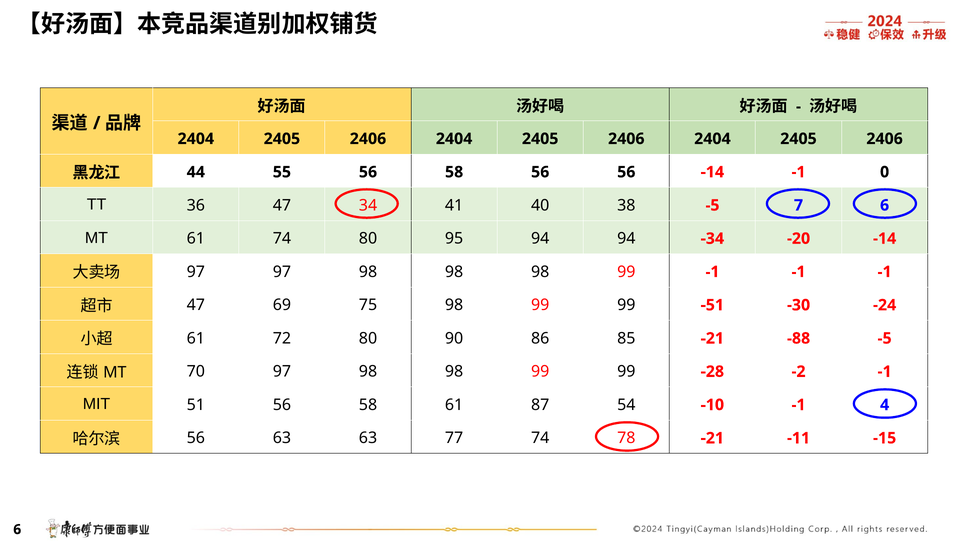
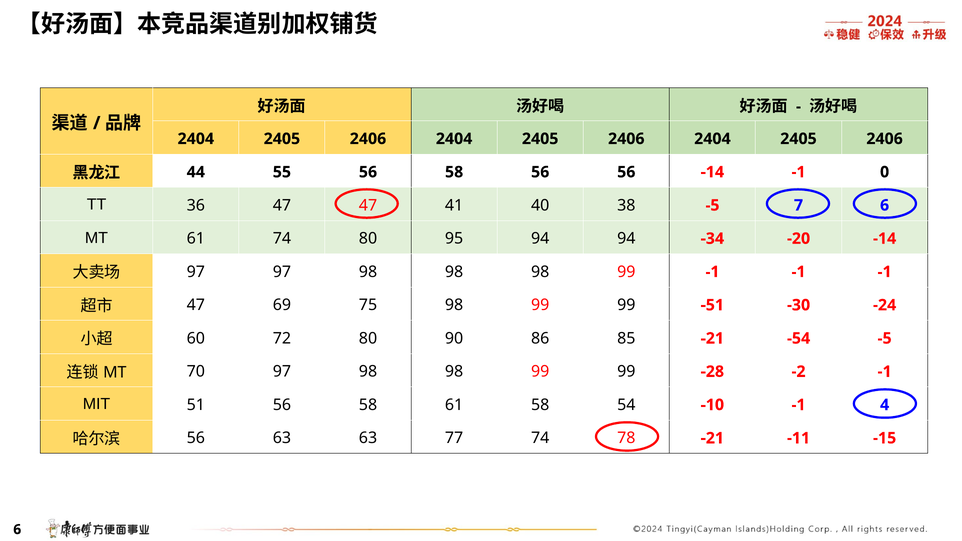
47 34: 34 -> 47
61 at (196, 338): 61 -> 60
-88: -88 -> -54
61 87: 87 -> 58
